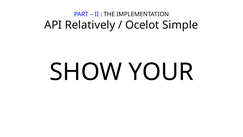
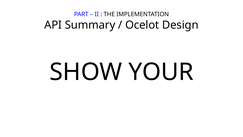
Relatively: Relatively -> Summary
Simple: Simple -> Design
